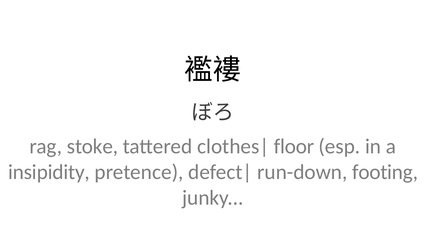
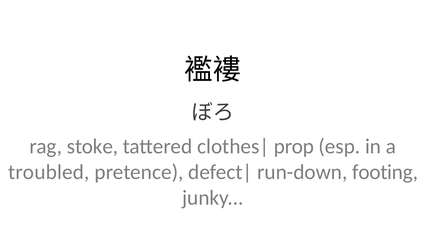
floor: floor -> prop
insipidity: insipidity -> troubled
